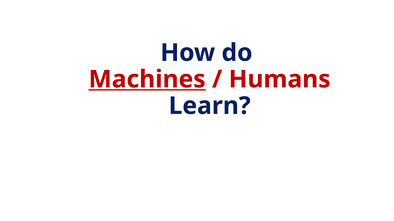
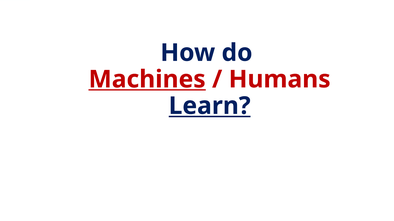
Learn underline: none -> present
